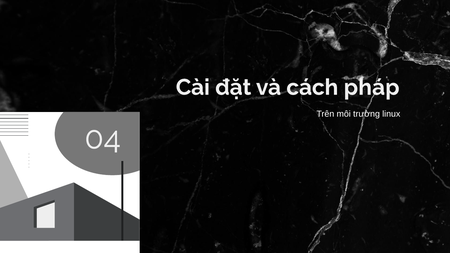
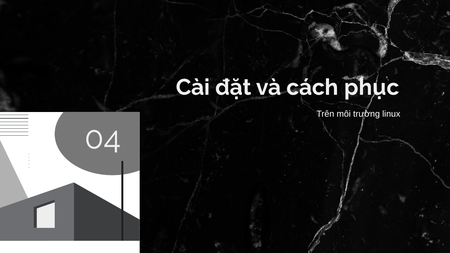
pháp: pháp -> phục
